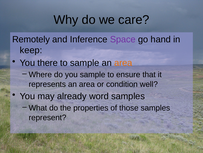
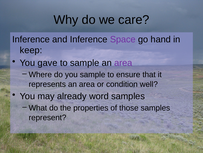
Remotely at (31, 39): Remotely -> Inference
there: there -> gave
area at (123, 63) colour: orange -> purple
